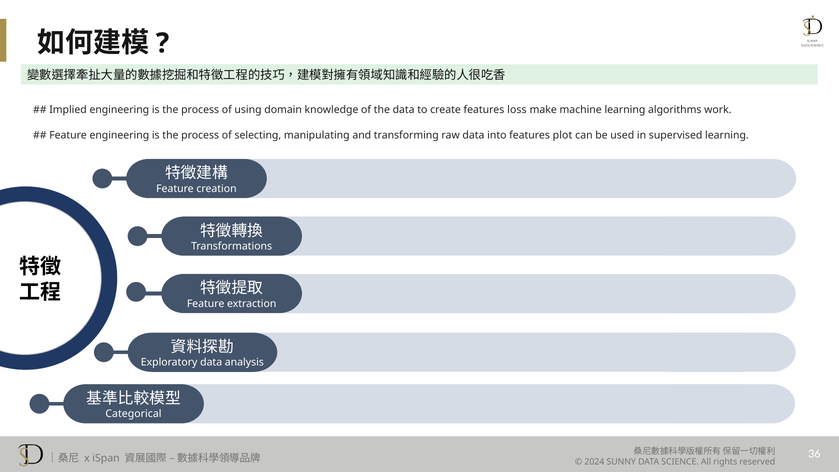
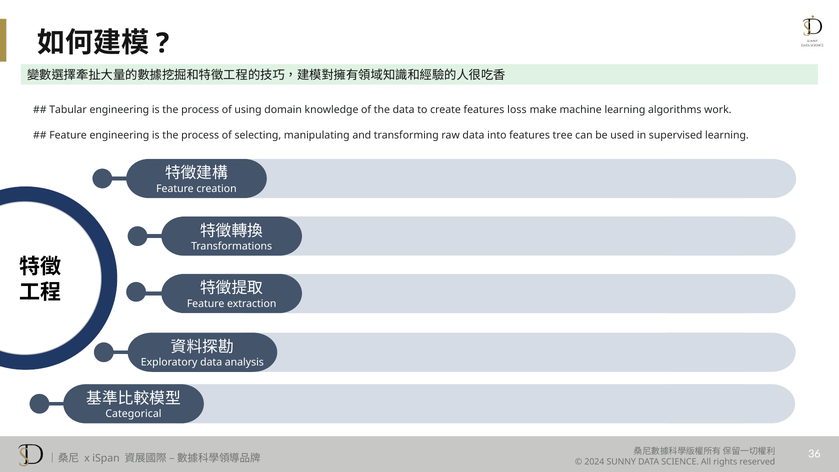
Implied: Implied -> Tabular
plot: plot -> tree
